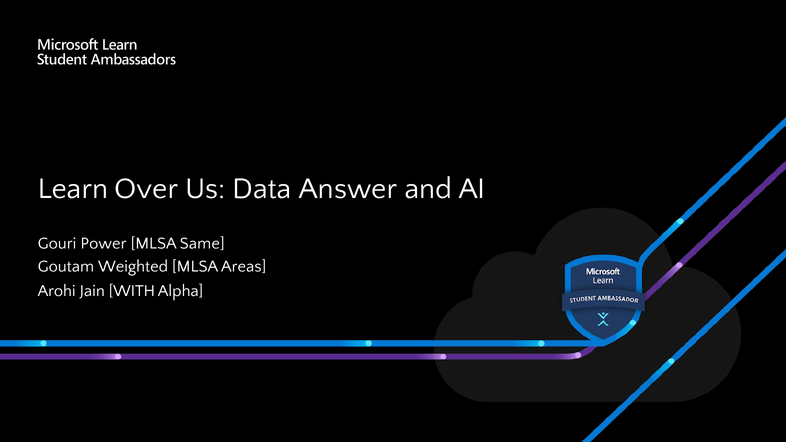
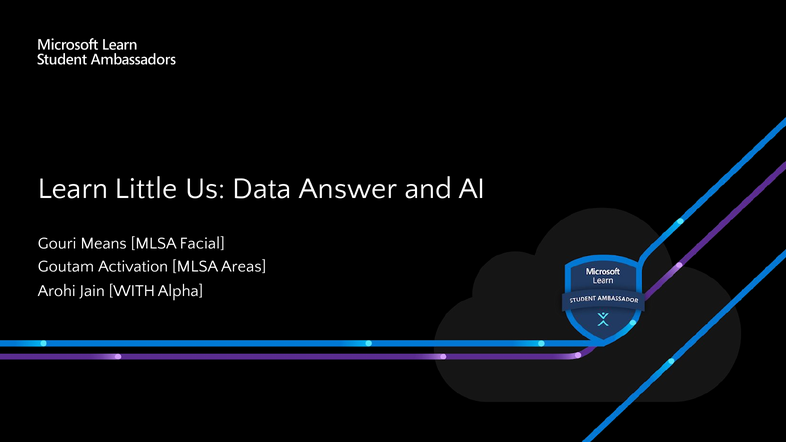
Over: Over -> Little
Power: Power -> Means
Same: Same -> Facial
Weighted: Weighted -> Activation
